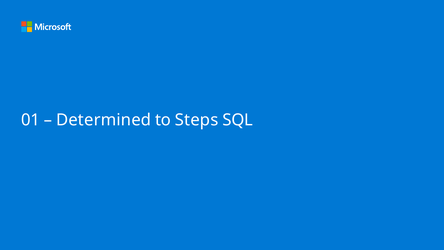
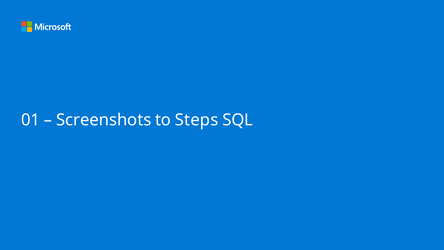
Determined: Determined -> Screenshots
